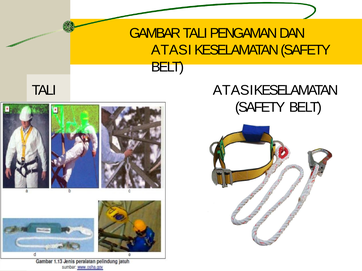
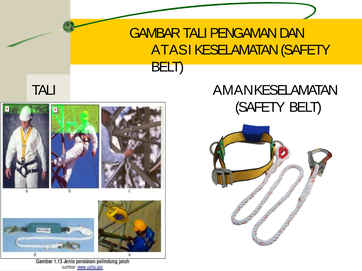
ATASI at (233, 90): ATASI -> AMAN
